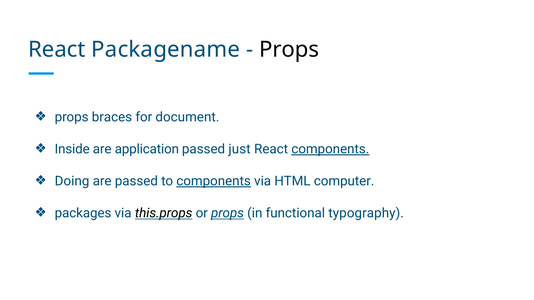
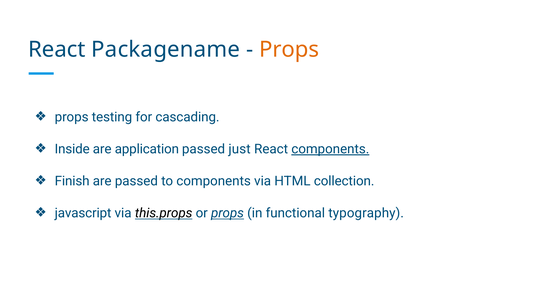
Props at (289, 50) colour: black -> orange
braces: braces -> testing
document: document -> cascading
Doing: Doing -> Finish
components at (214, 181) underline: present -> none
computer: computer -> collection
packages: packages -> javascript
